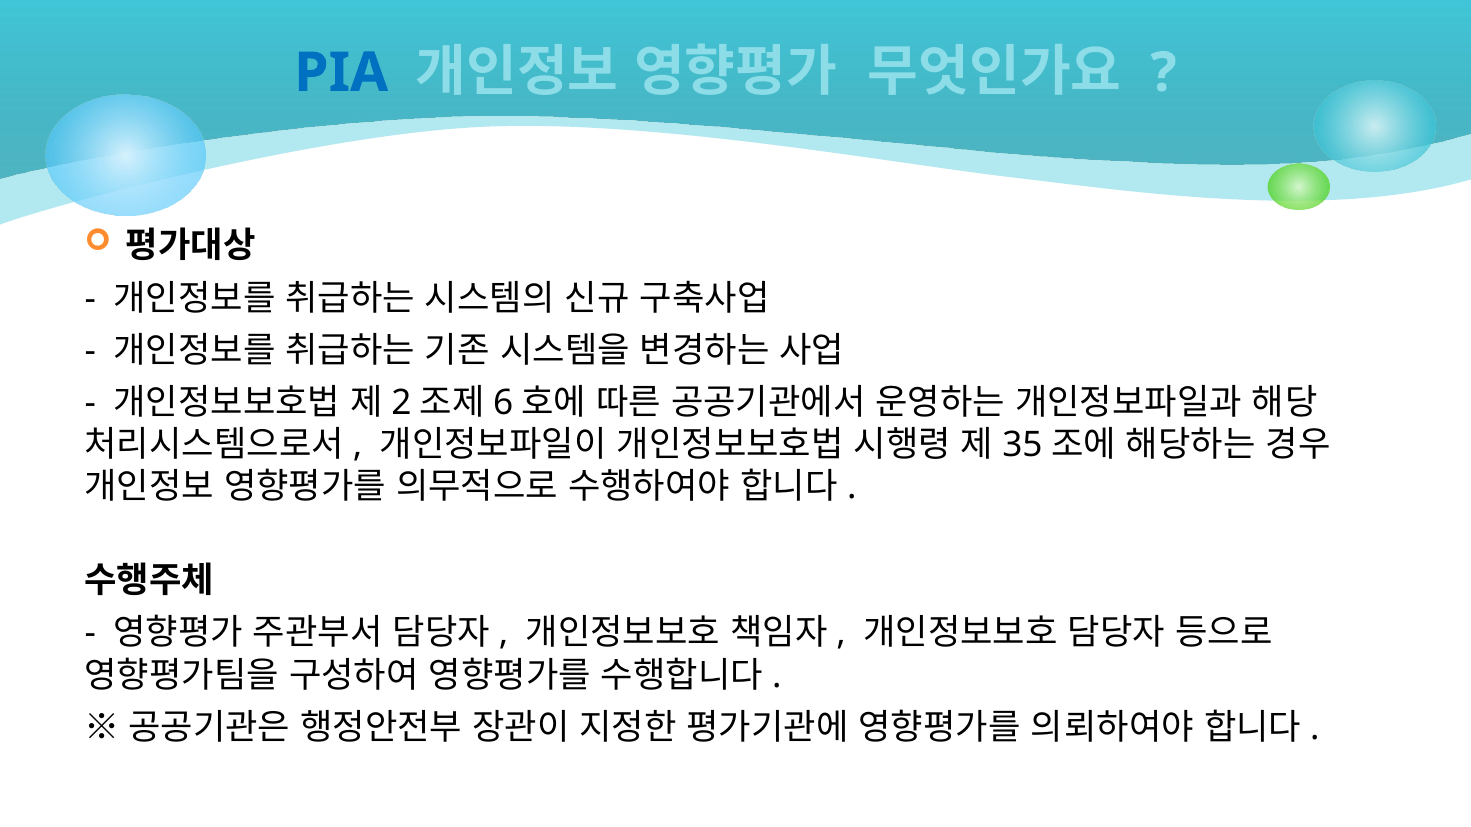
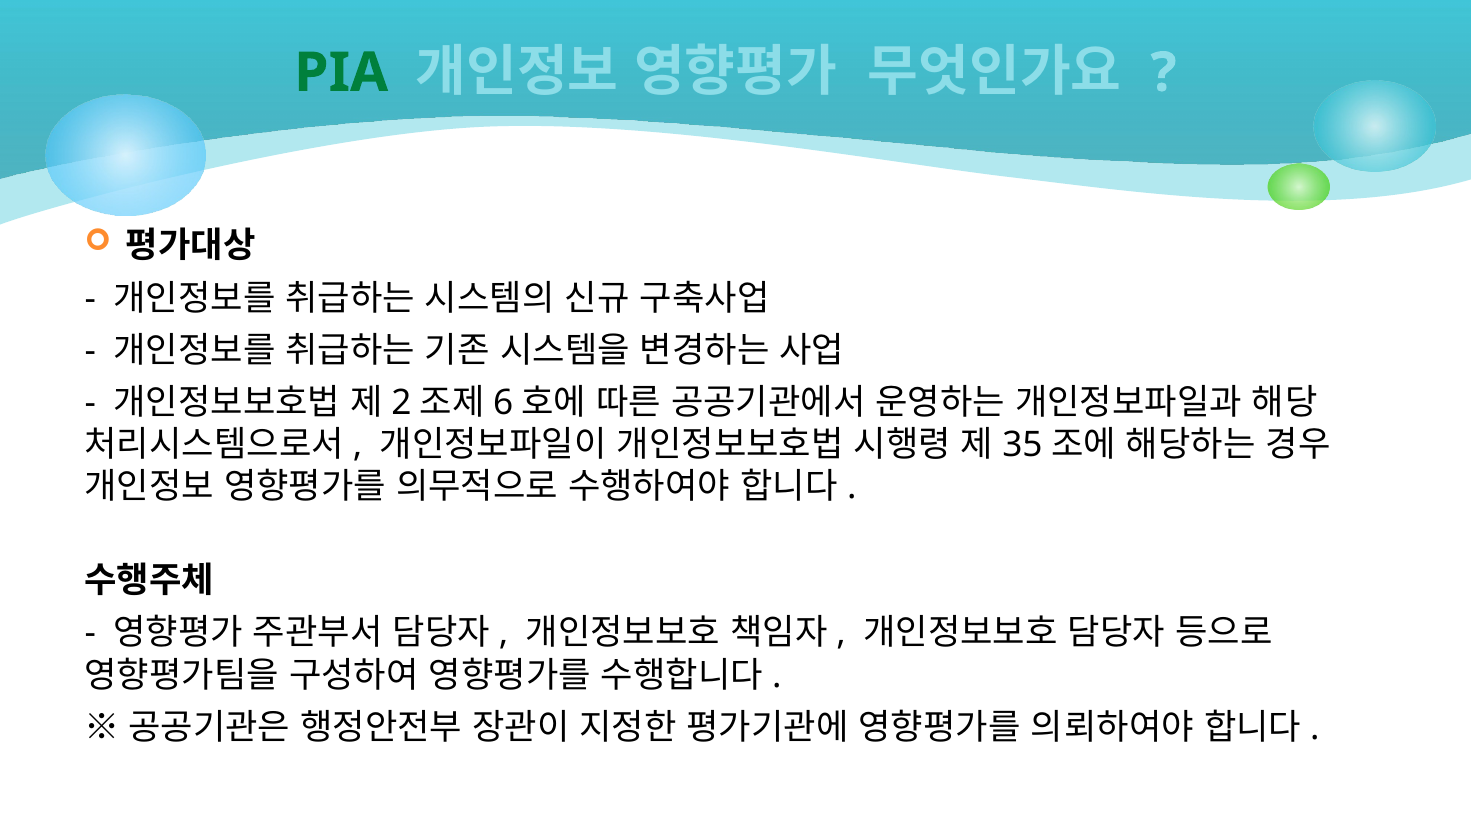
PIA colour: blue -> green
